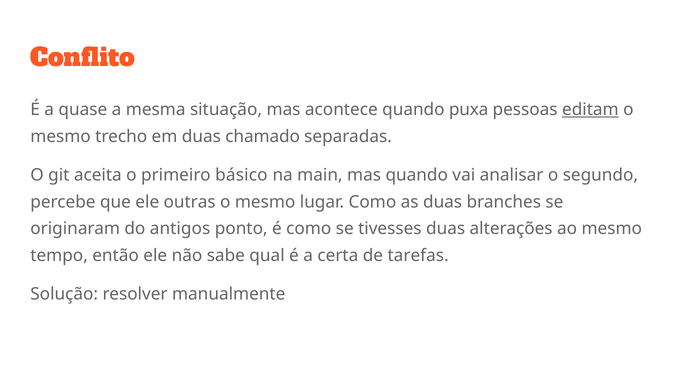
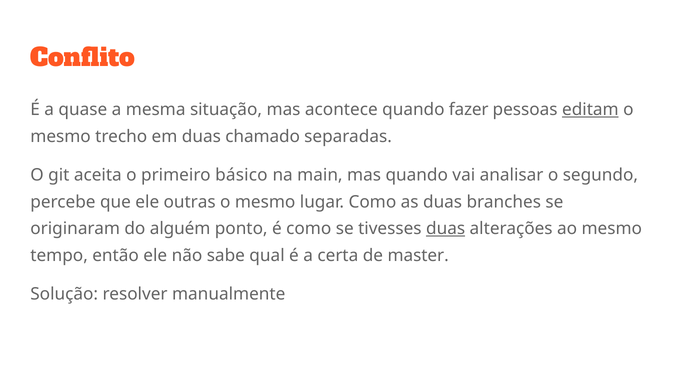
puxa: puxa -> fazer
antigos: antigos -> alguém
duas at (446, 229) underline: none -> present
tarefas: tarefas -> master
